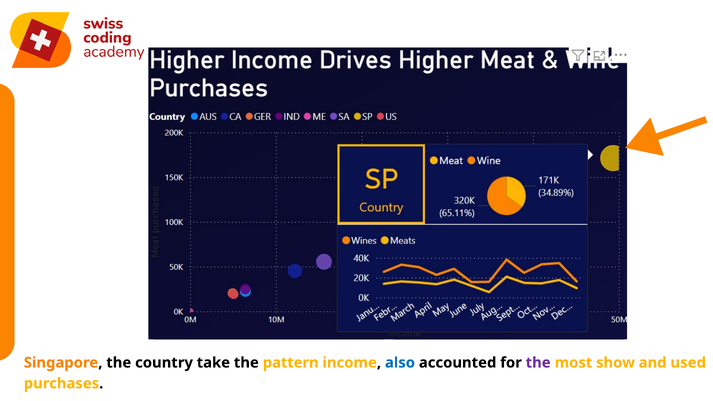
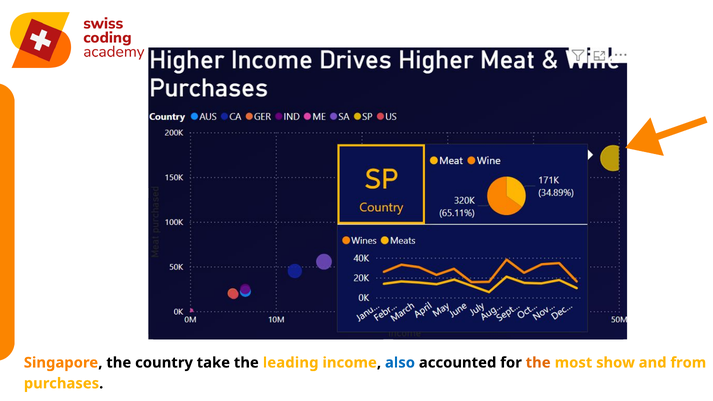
pattern: pattern -> leading
the at (538, 363) colour: purple -> orange
used: used -> from
